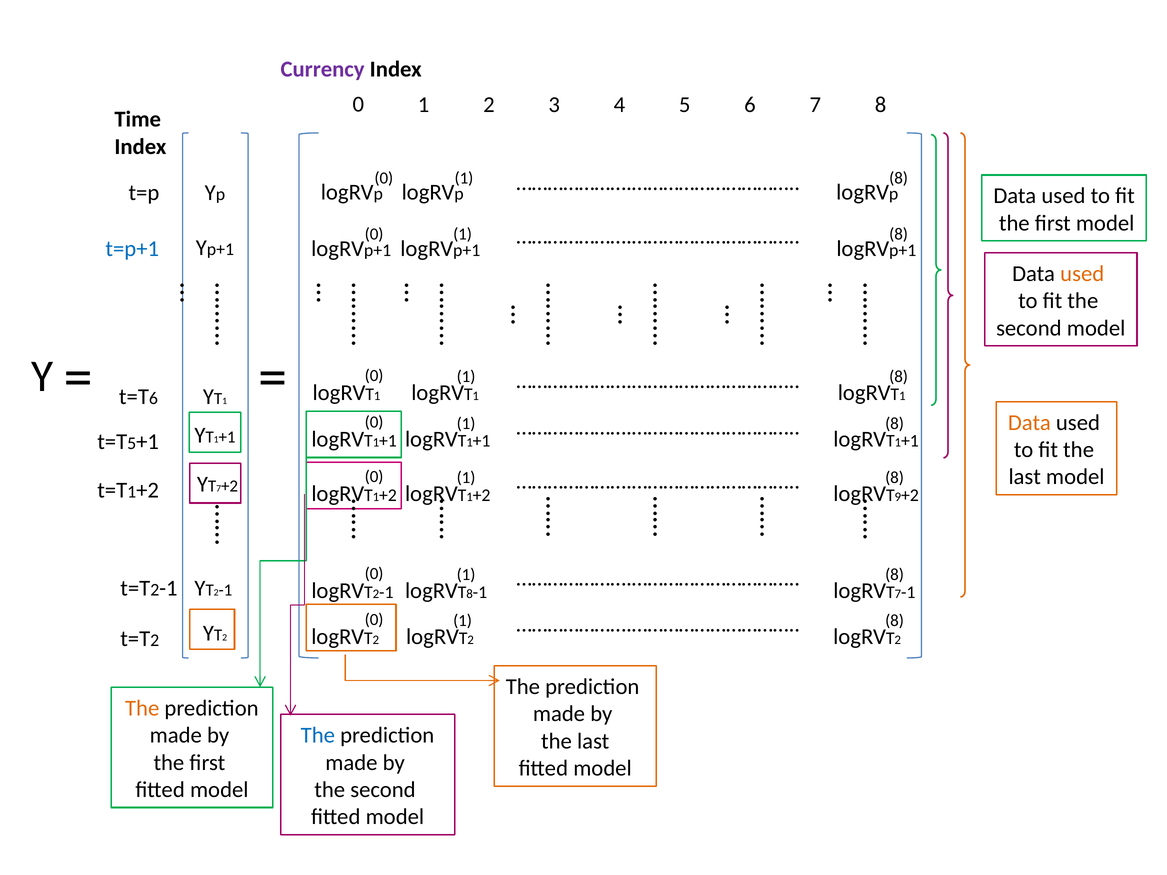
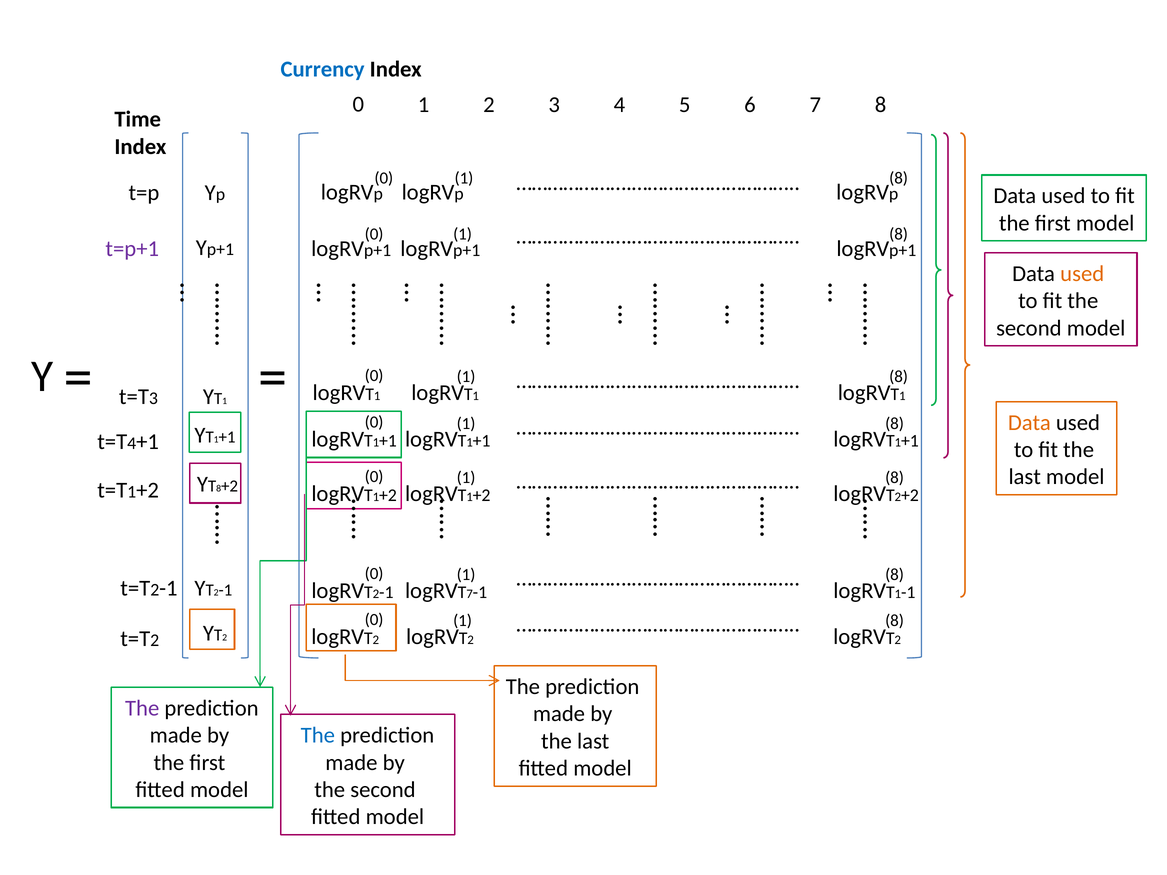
Currency colour: purple -> blue
t=p+1 colour: blue -> purple
6 at (153, 398): 6 -> 3
5 at (132, 444): 5 -> 4
7 at (219, 489): 7 -> 8
9 at (898, 497): 9 -> 2
8 at (470, 594): 8 -> 7
7 at (898, 594): 7 -> 1
The at (142, 708) colour: orange -> purple
